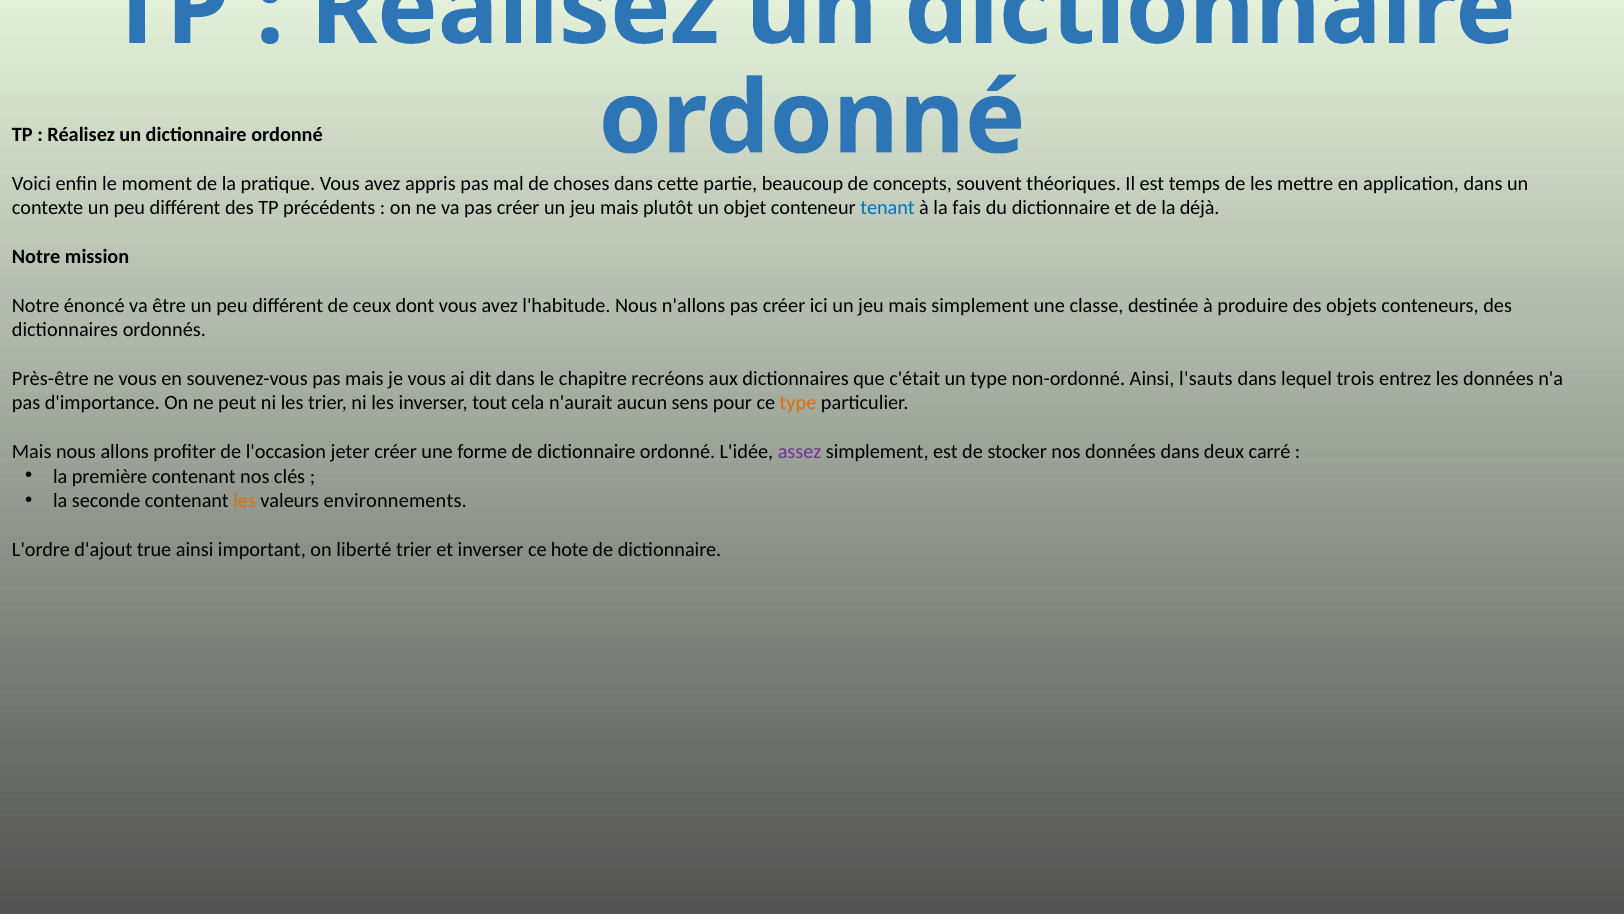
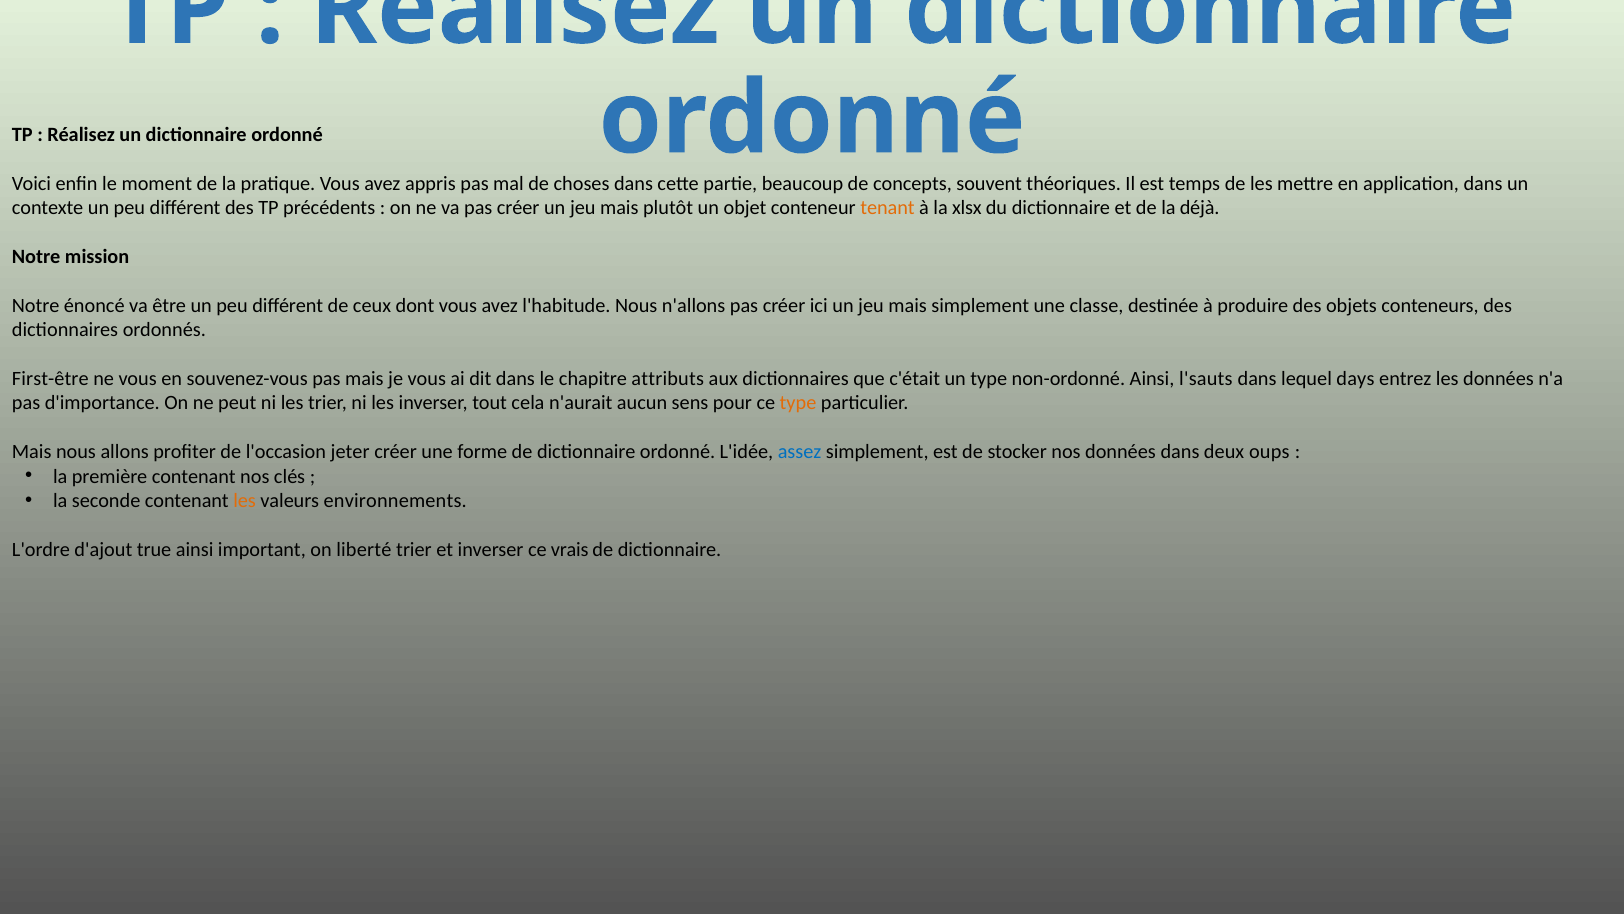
tenant colour: blue -> orange
fais: fais -> xlsx
Près-être: Près-être -> First-être
recréons: recréons -> attributs
trois: trois -> days
assez colour: purple -> blue
carré: carré -> oups
hote: hote -> vrais
